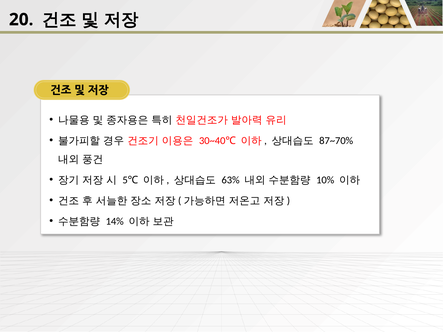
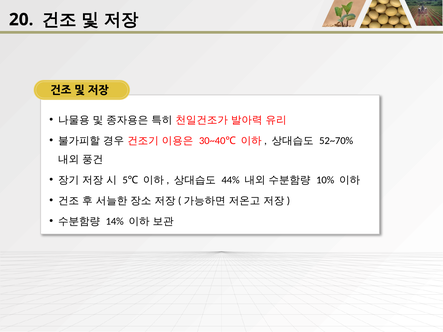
87~70%: 87~70% -> 52~70%
63%: 63% -> 44%
